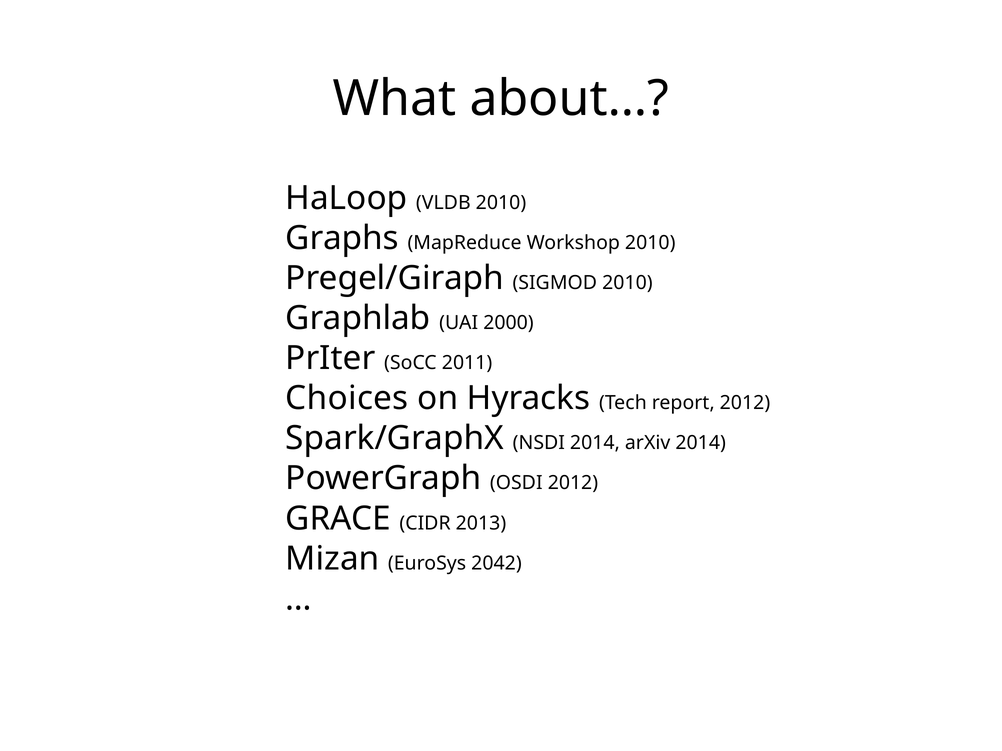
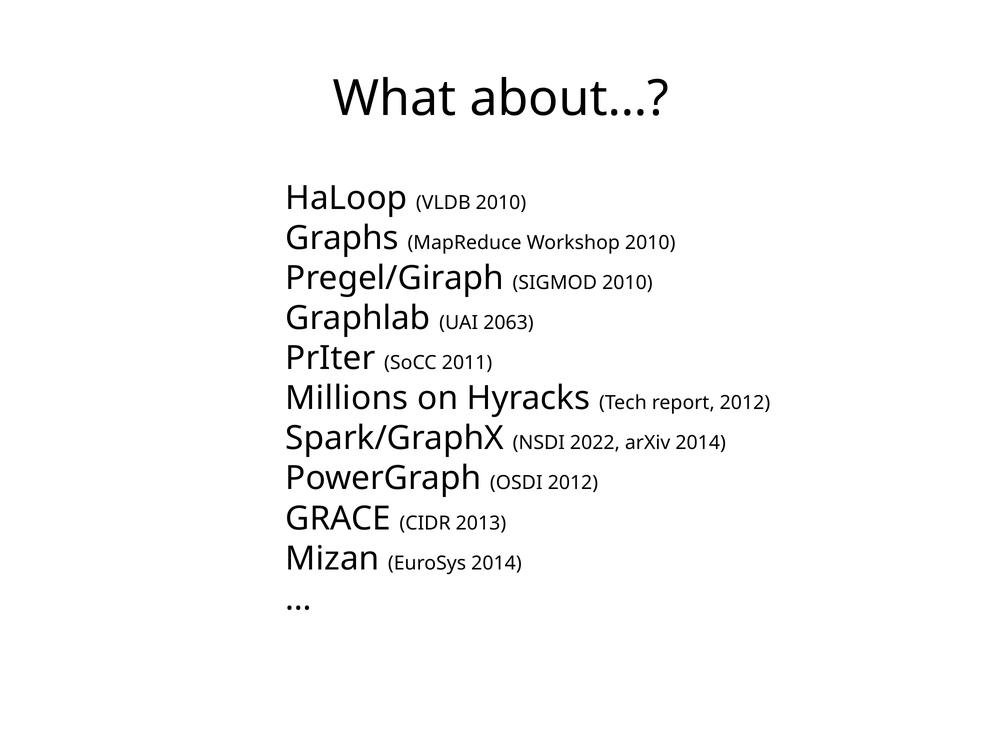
2000: 2000 -> 2063
Choices: Choices -> Millions
NSDI 2014: 2014 -> 2022
EuroSys 2042: 2042 -> 2014
